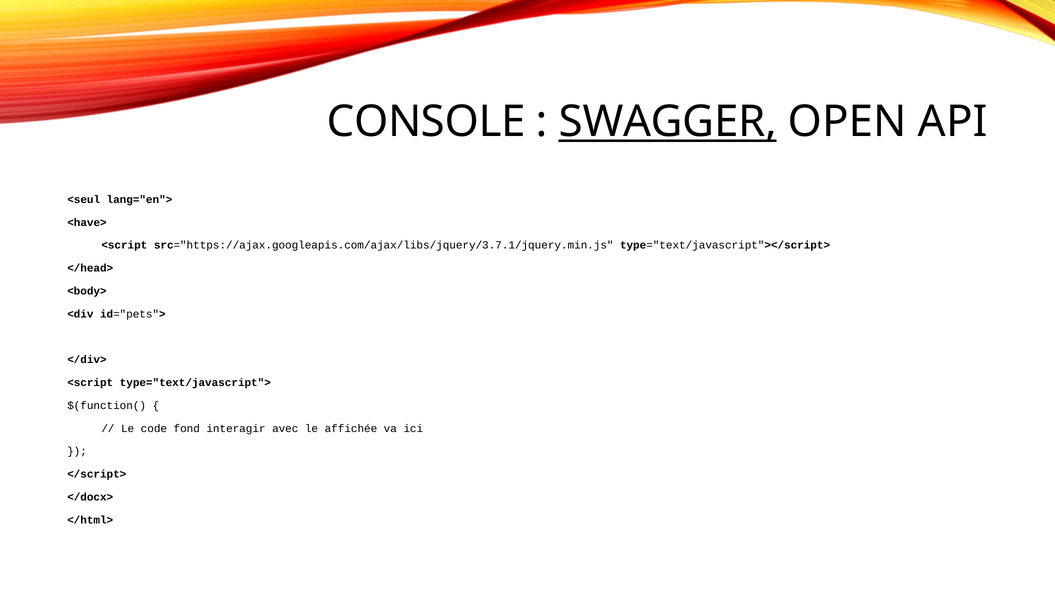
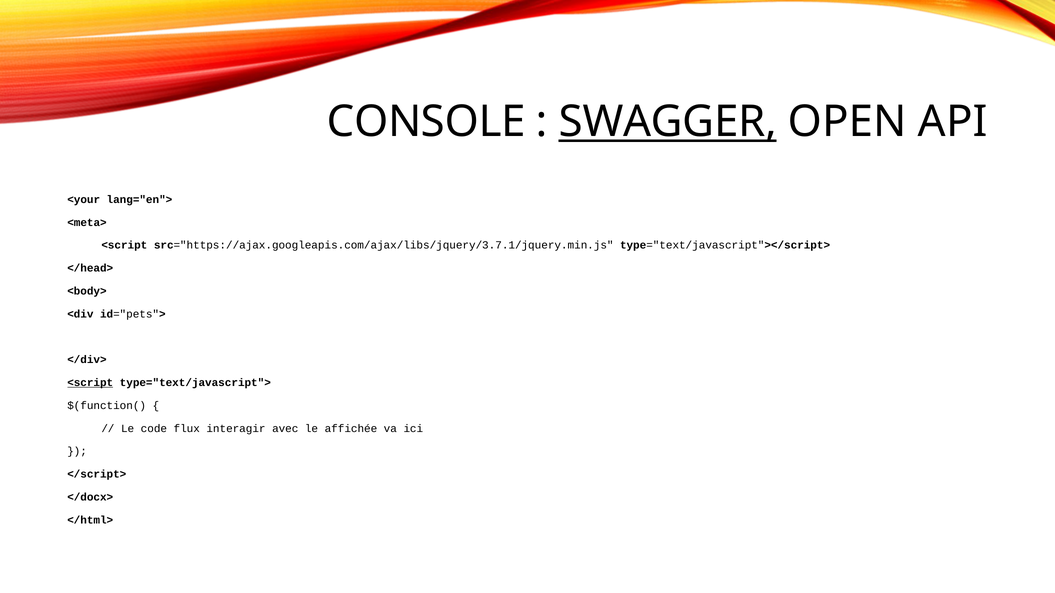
<seul: <seul -> <your
<have>: <have> -> <meta>
<script at (90, 383) underline: none -> present
fond: fond -> flux
